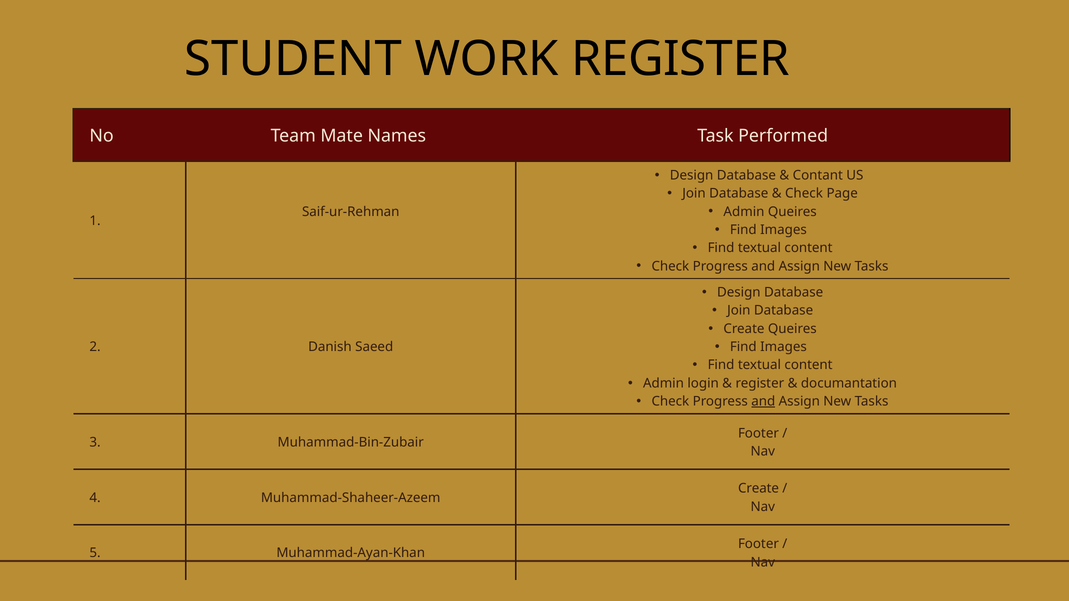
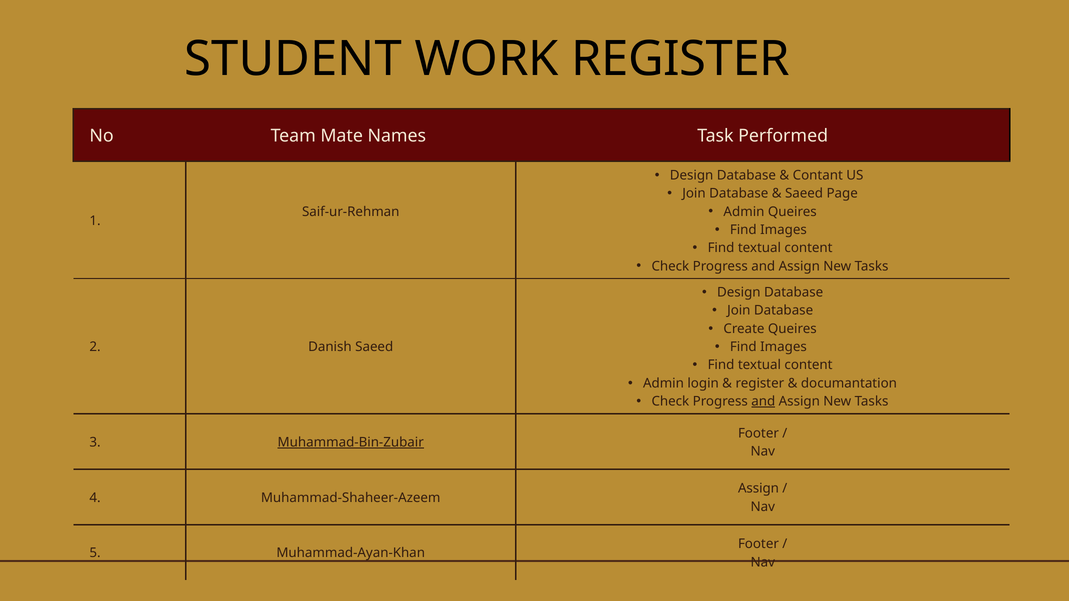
Check at (804, 194): Check -> Saeed
Muhammad-Bin-Zubair underline: none -> present
Create at (758, 489): Create -> Assign
